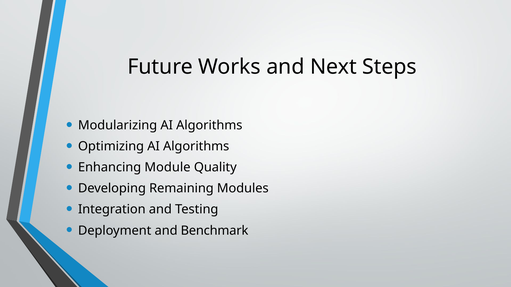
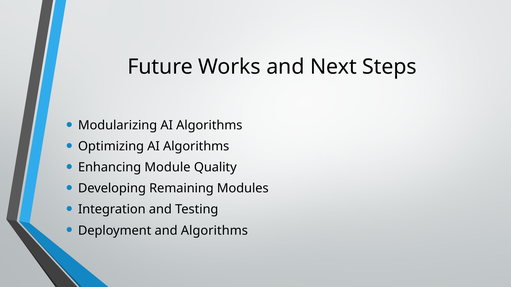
and Benchmark: Benchmark -> Algorithms
